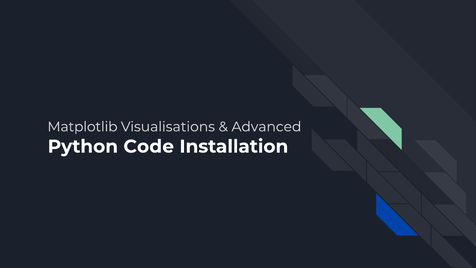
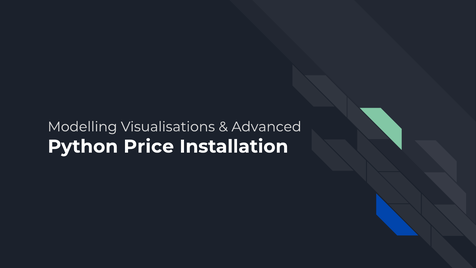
Matplotlib: Matplotlib -> Modelling
Code: Code -> Price
